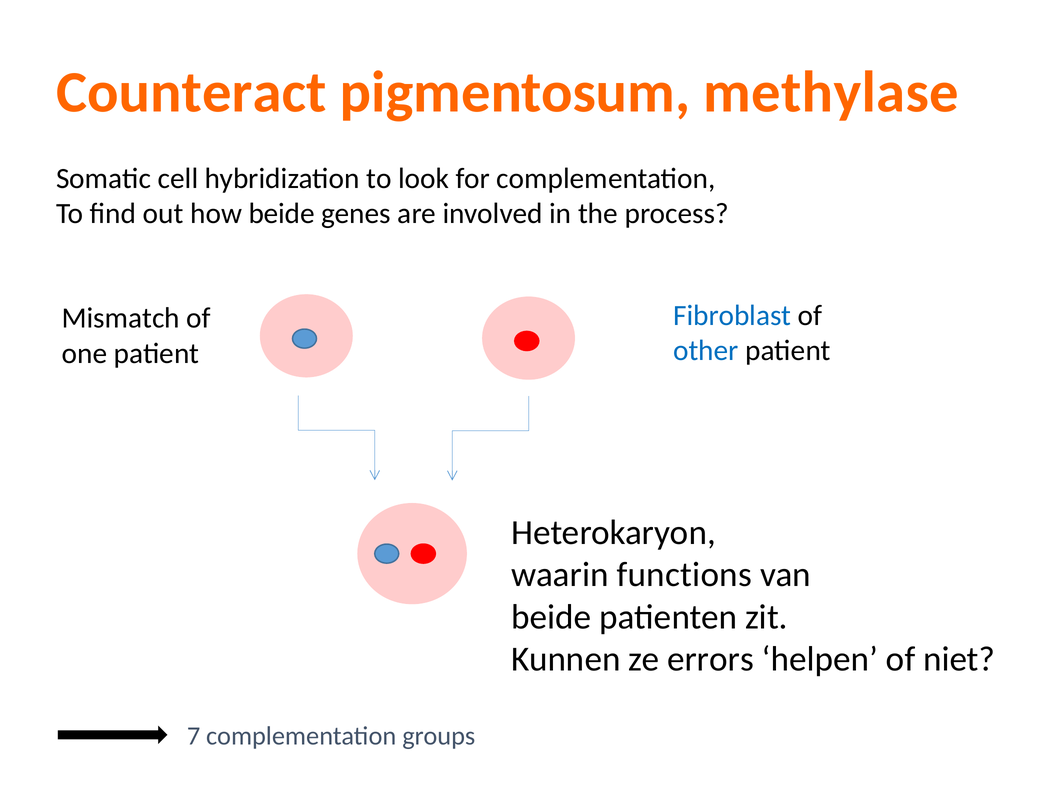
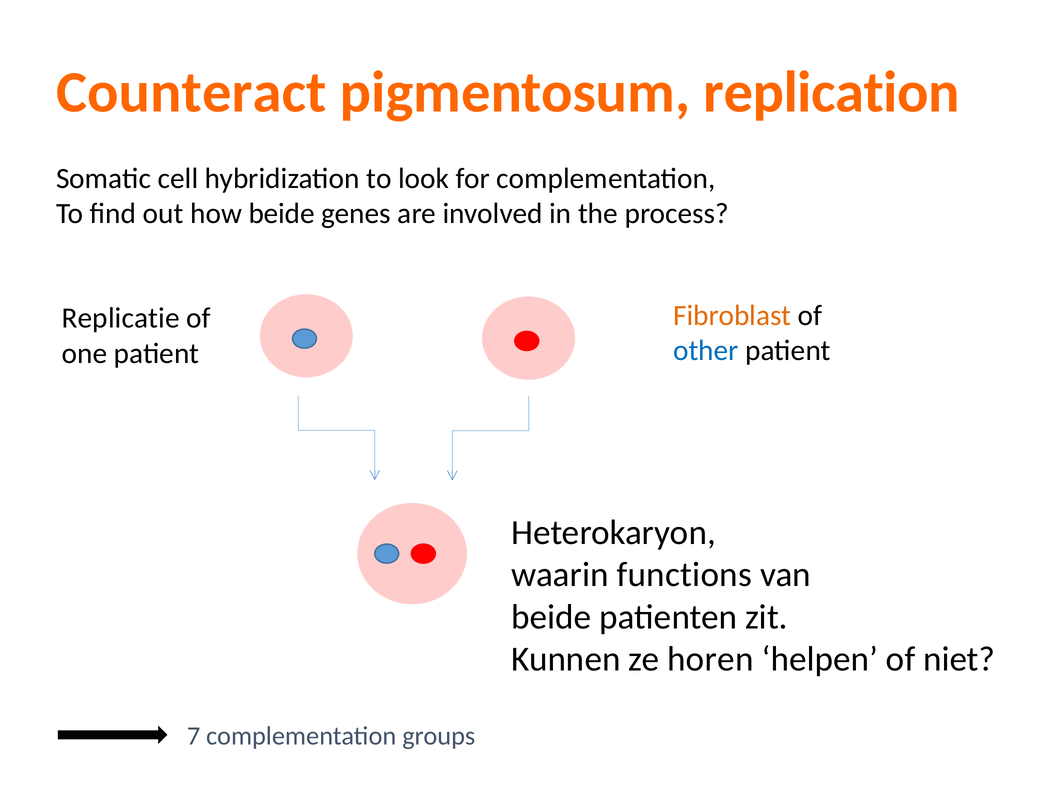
methylase: methylase -> replication
Fibroblast colour: blue -> orange
Mismatch: Mismatch -> Replicatie
errors: errors -> horen
